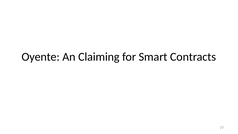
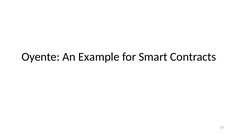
Claiming: Claiming -> Example
